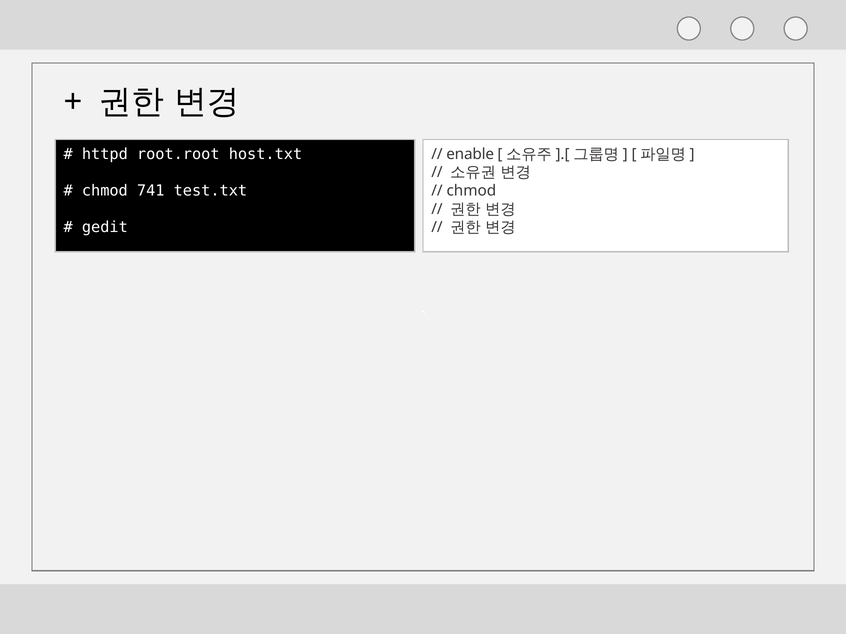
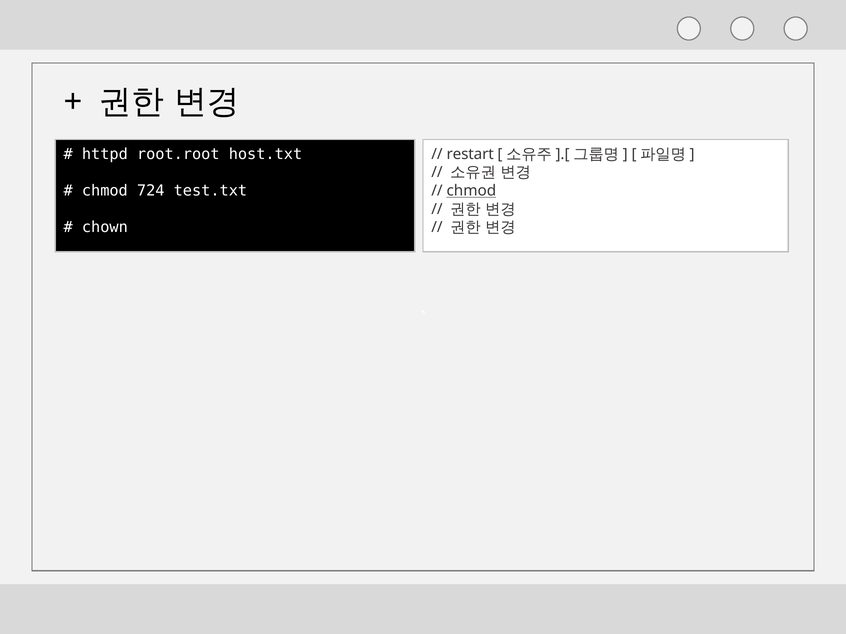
enable: enable -> restart
741: 741 -> 724
chmod at (471, 191) underline: none -> present
gedit: gedit -> chown
